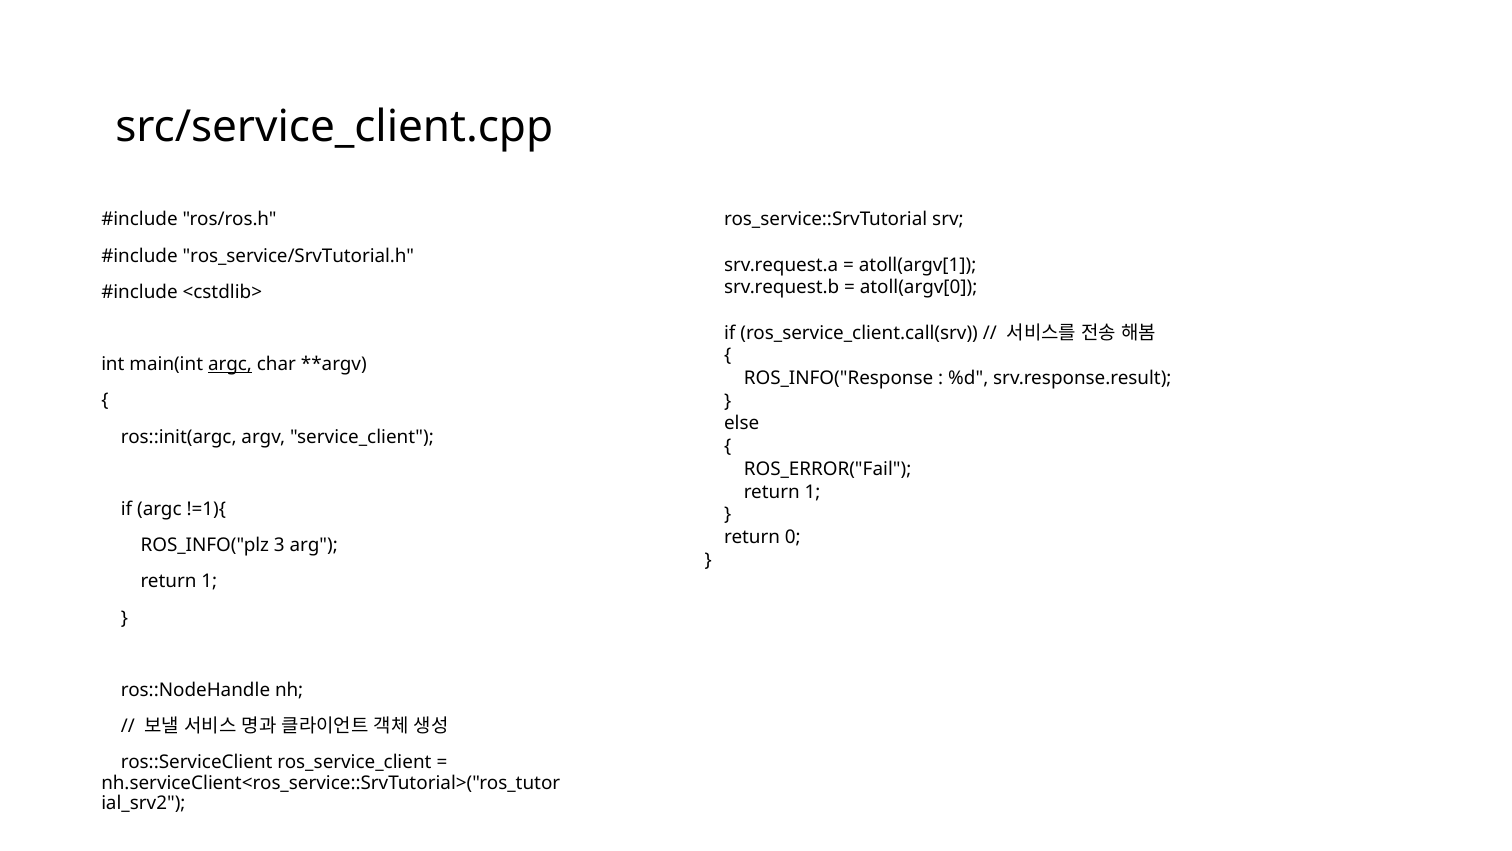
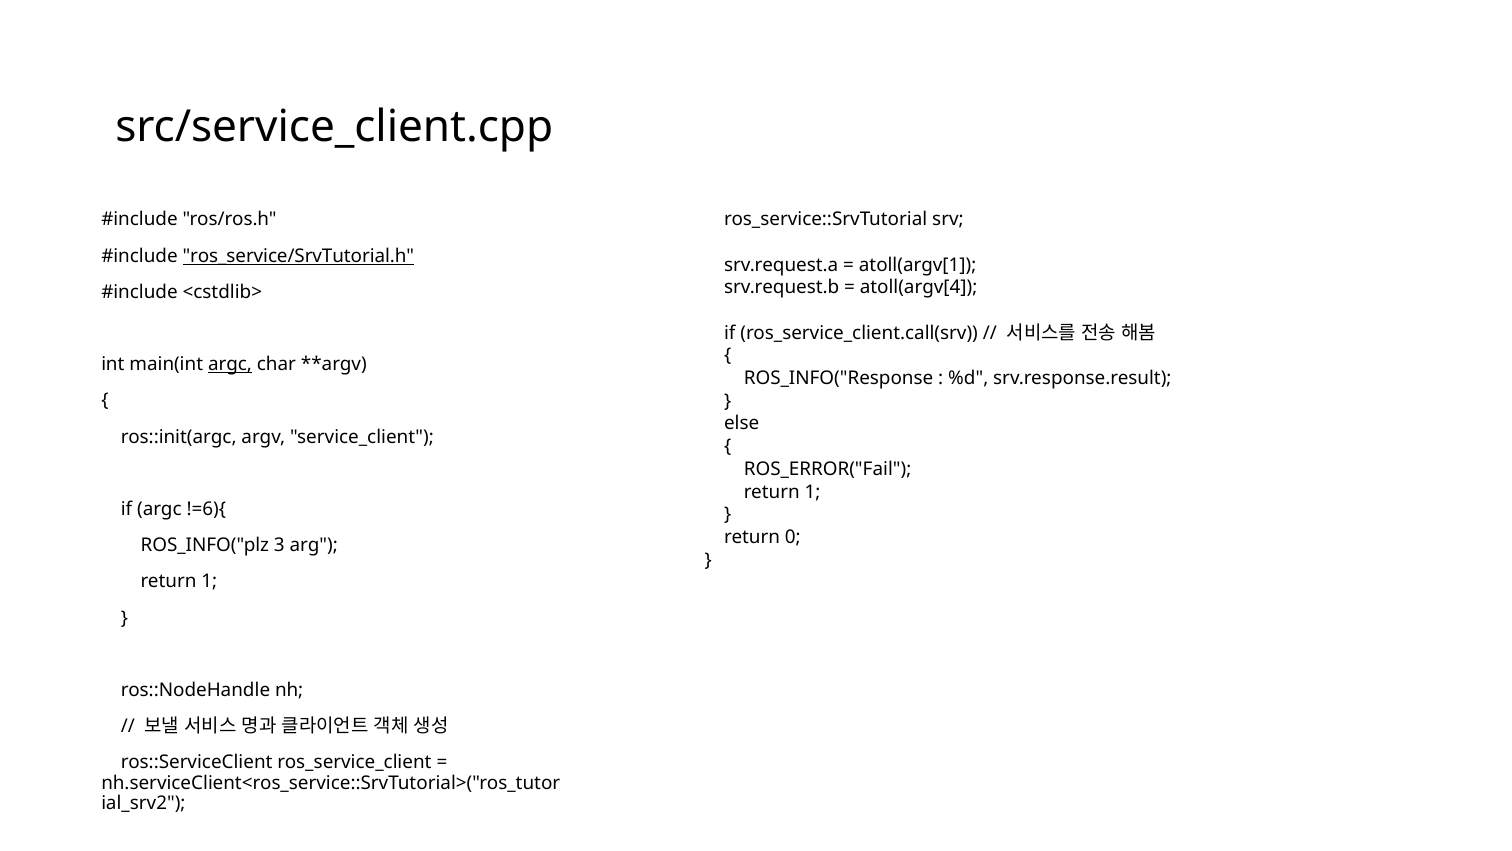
ros_service/SrvTutorial.h underline: none -> present
atoll(argv[0: atoll(argv[0 -> atoll(argv[4
!=1){: !=1){ -> !=6){
